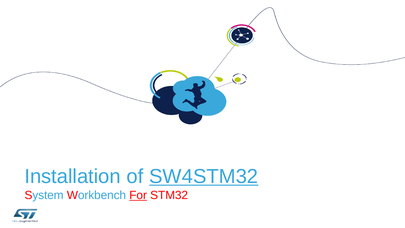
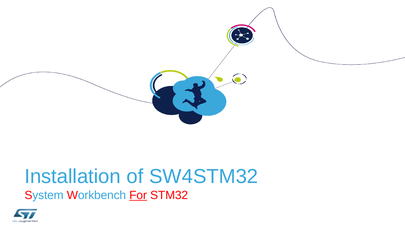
SW4STM32 underline: present -> none
